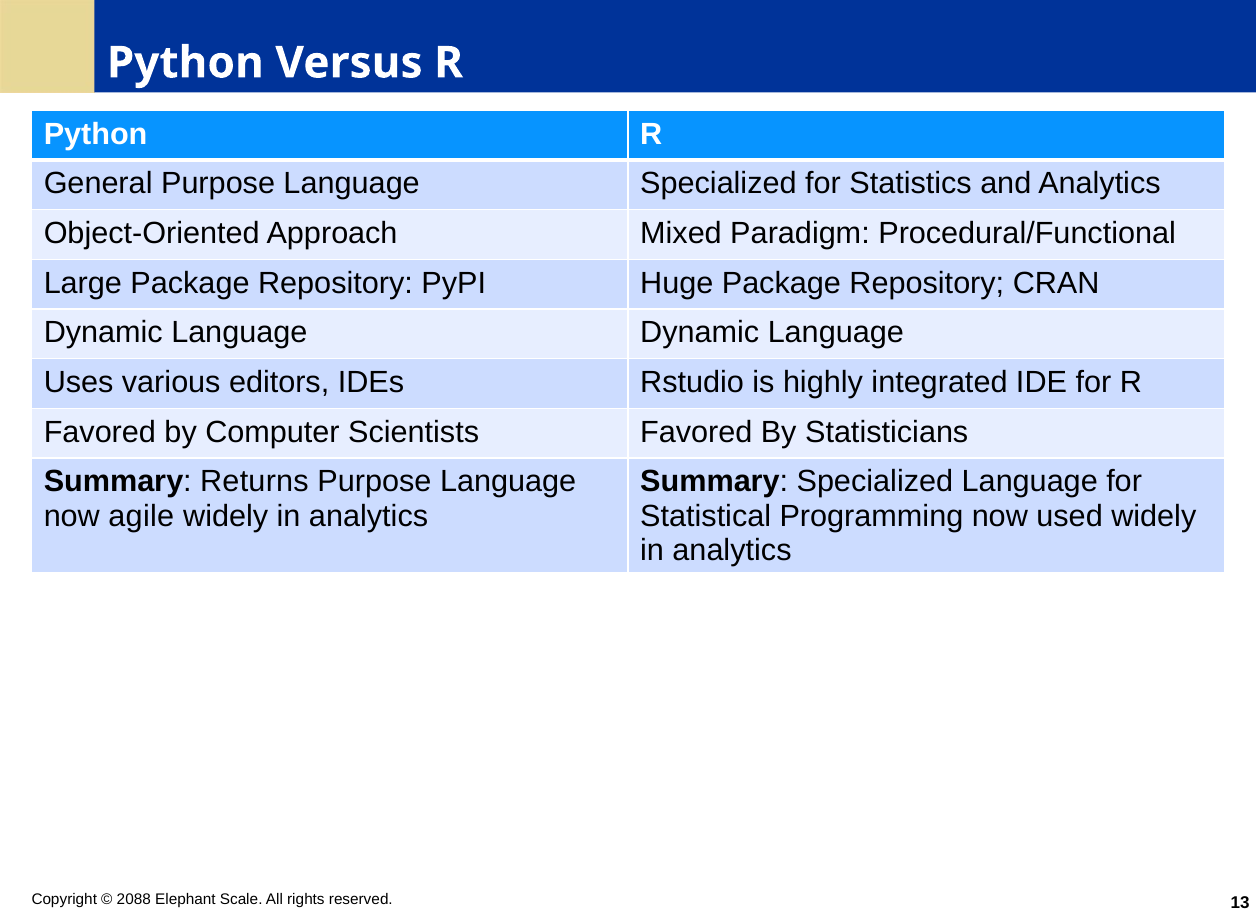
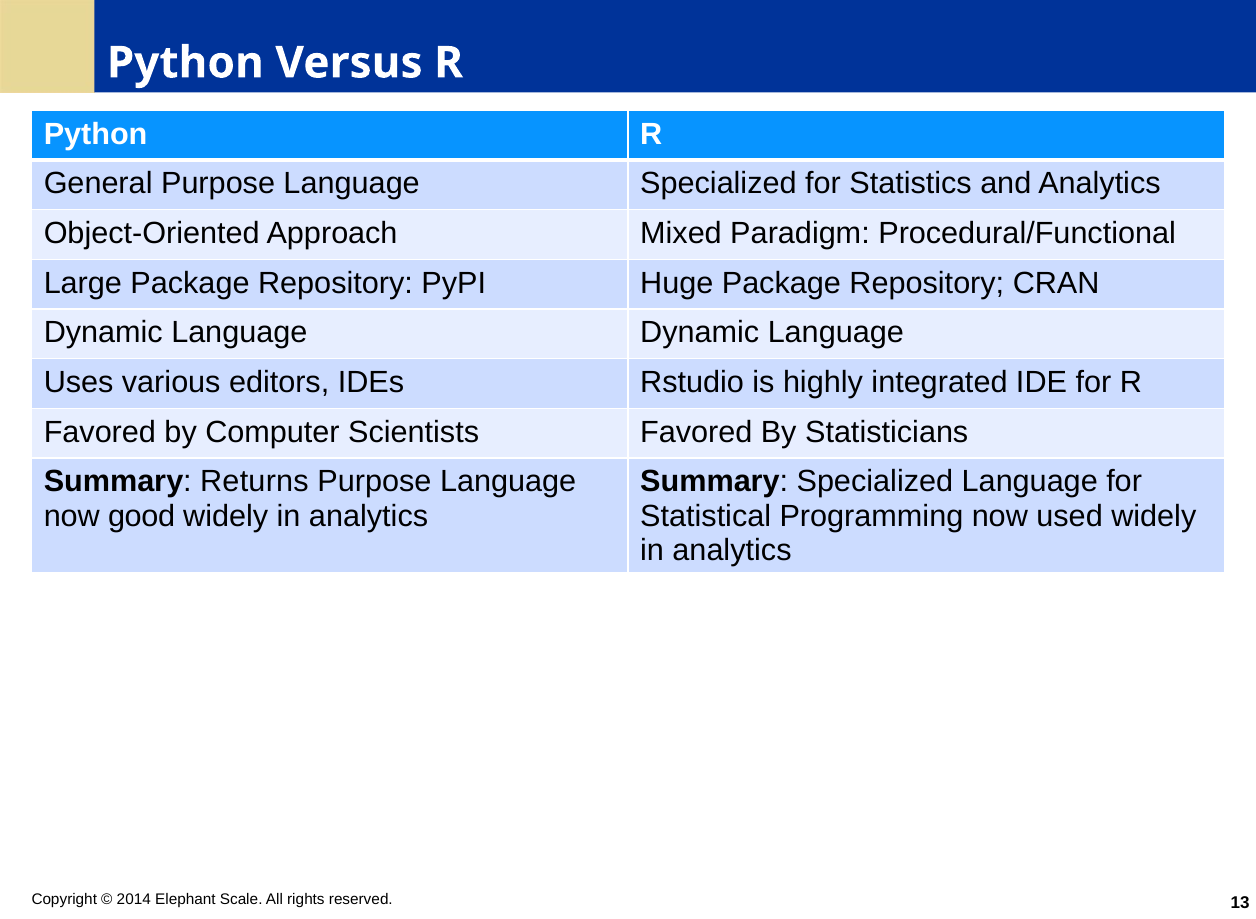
agile: agile -> good
2088: 2088 -> 2014
